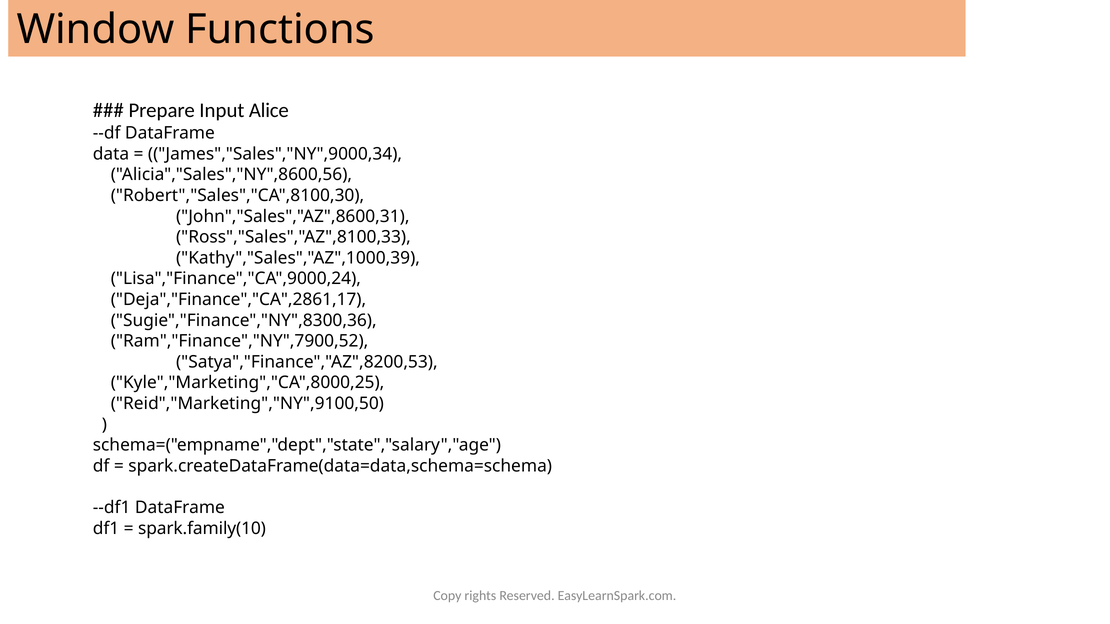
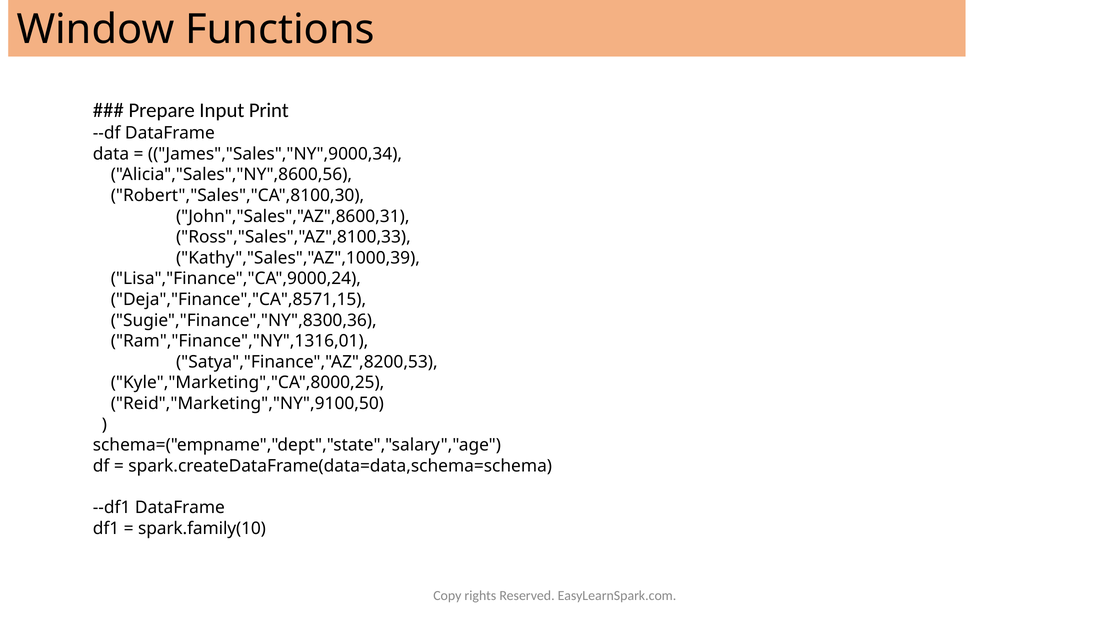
Alice: Alice -> Print
Deja","Finance","CA",2861,17: Deja","Finance","CA",2861,17 -> Deja","Finance","CA",8571,15
Ram","Finance","NY",7900,52: Ram","Finance","NY",7900,52 -> Ram","Finance","NY",1316,01
